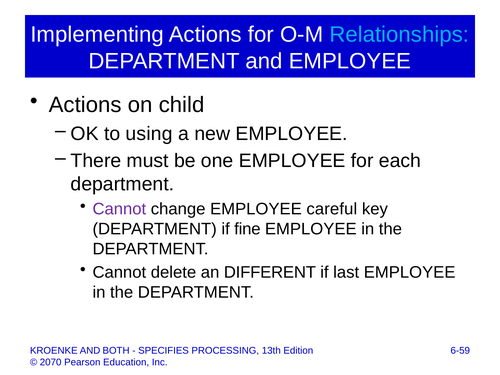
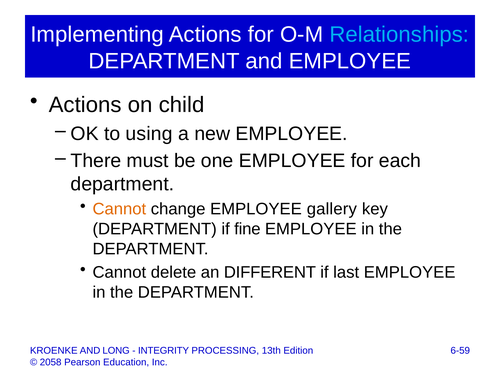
Cannot at (119, 209) colour: purple -> orange
careful: careful -> gallery
BOTH: BOTH -> LONG
SPECIFIES: SPECIFIES -> INTEGRITY
2070: 2070 -> 2058
